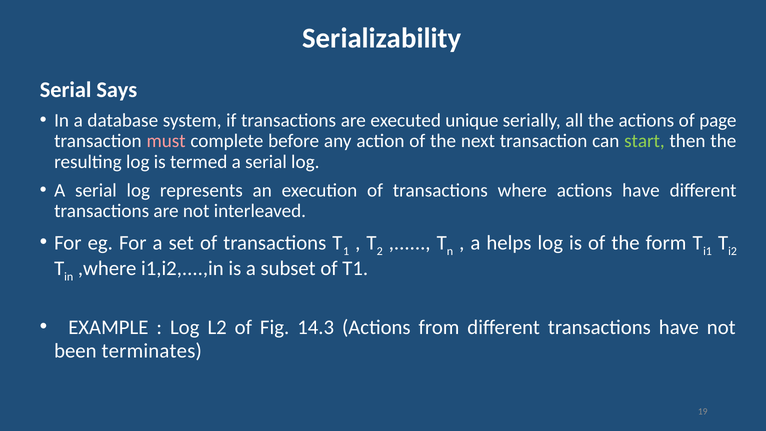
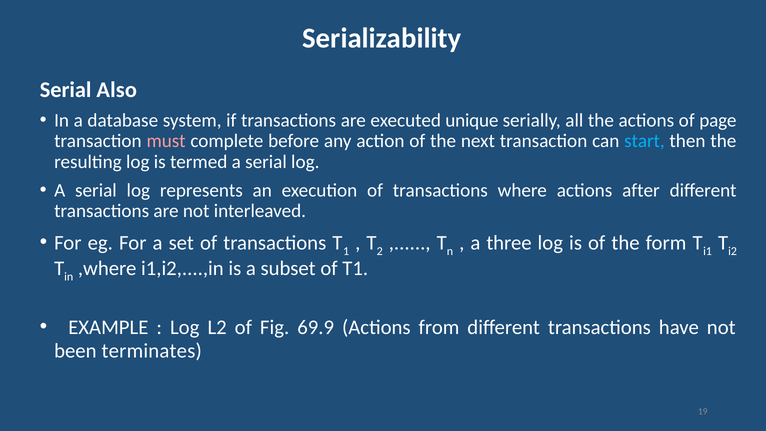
Says: Says -> Also
start colour: light green -> light blue
actions have: have -> after
helps: helps -> three
14.3: 14.3 -> 69.9
